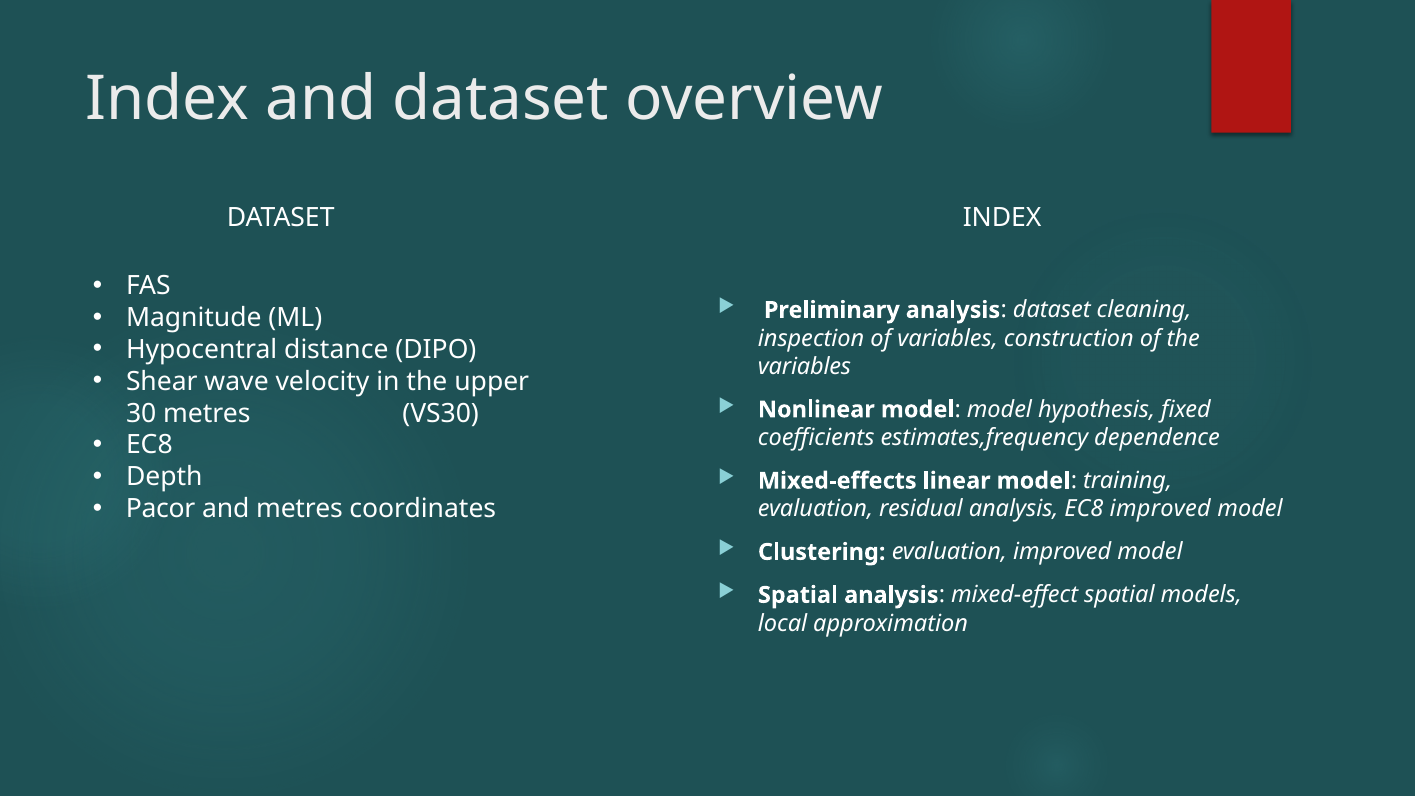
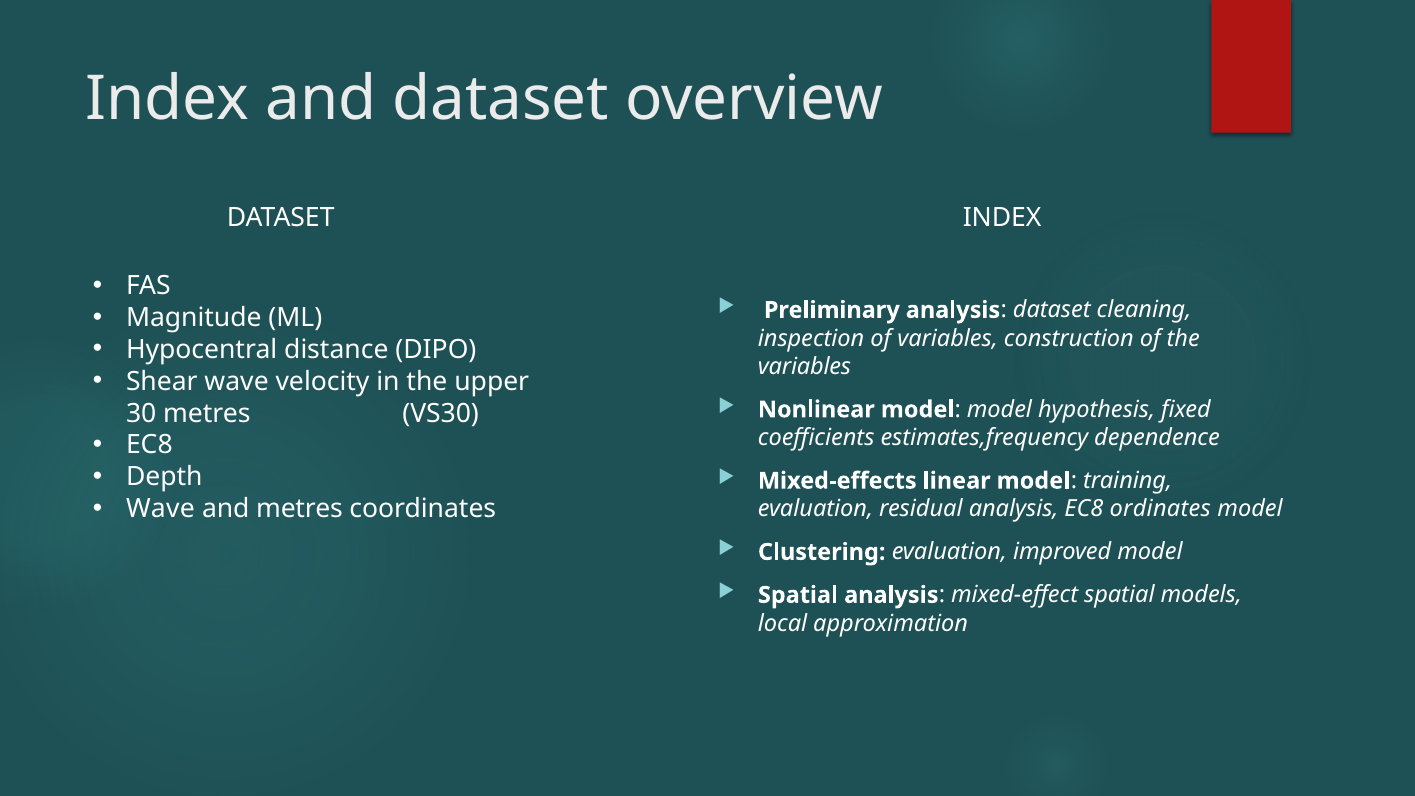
Pacor at (161, 509): Pacor -> Wave
EC8 improved: improved -> ordinates
